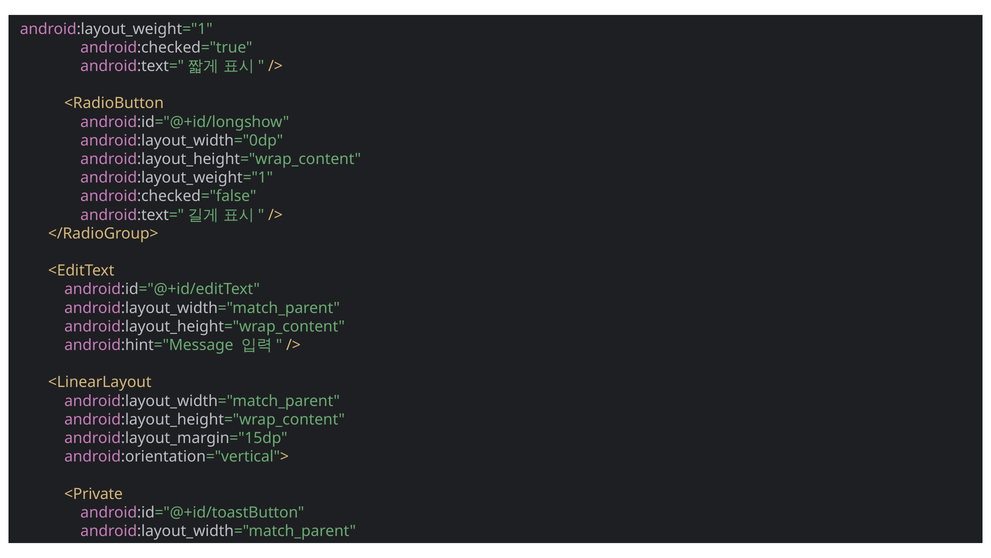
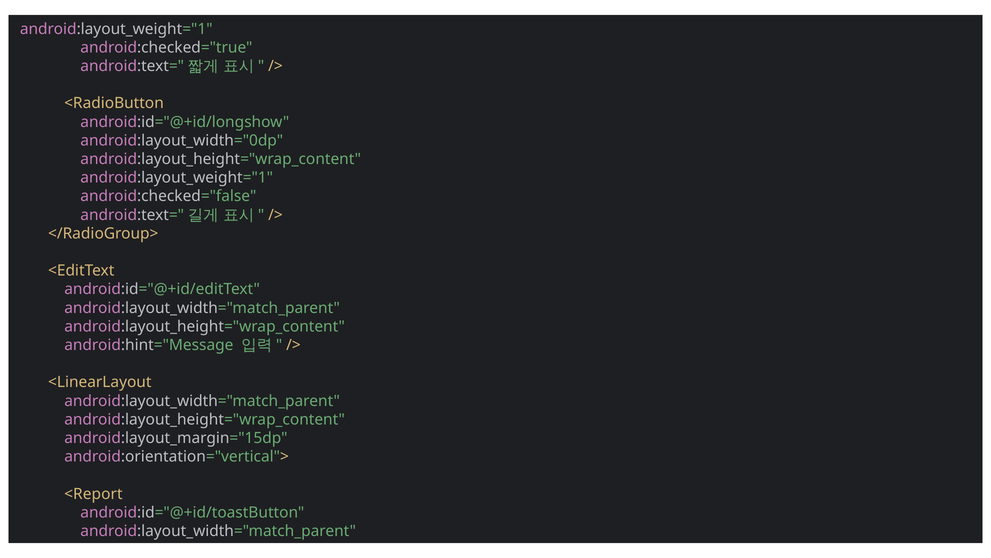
<Private: <Private -> <Report
